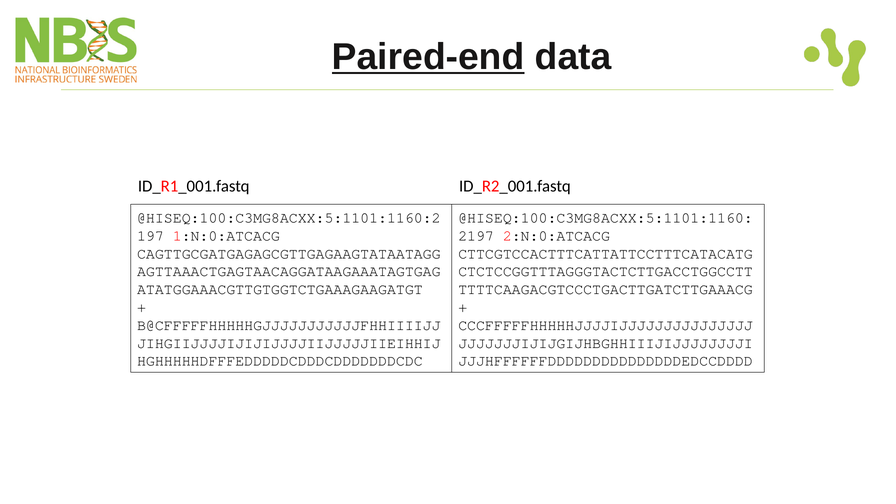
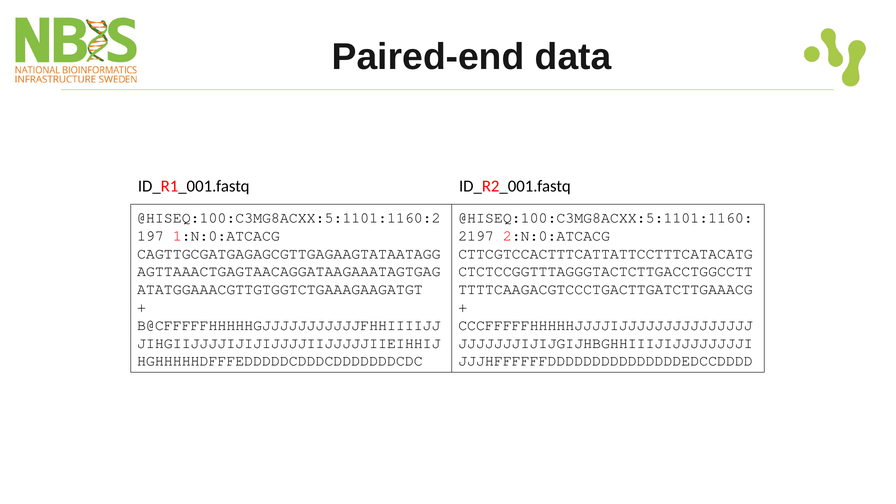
Paired-end underline: present -> none
